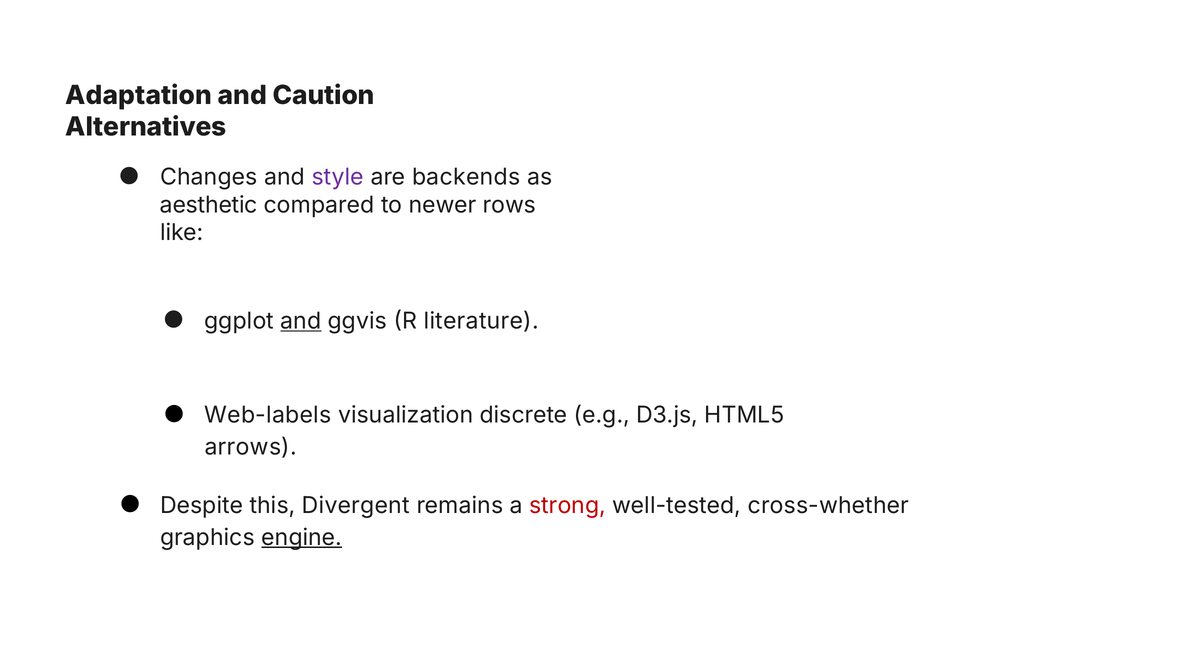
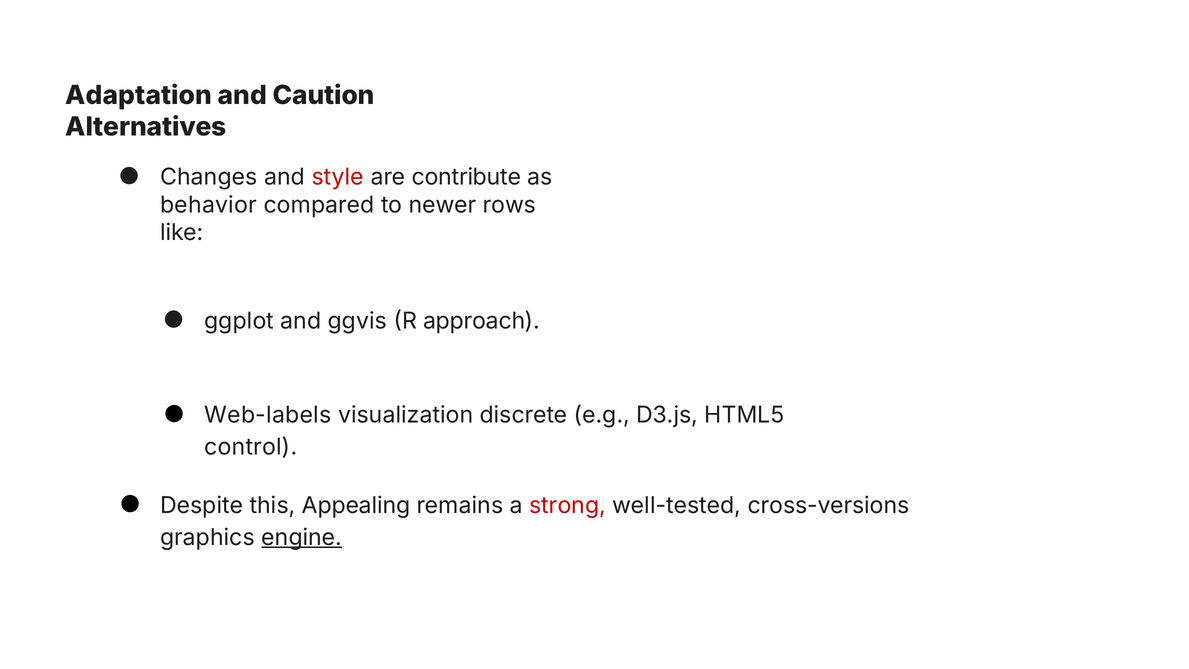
style colour: purple -> red
backends: backends -> contribute
aesthetic: aesthetic -> behavior
and at (301, 321) underline: present -> none
literature: literature -> approach
arrows: arrows -> control
Divergent: Divergent -> Appealing
cross-whether: cross-whether -> cross-versions
